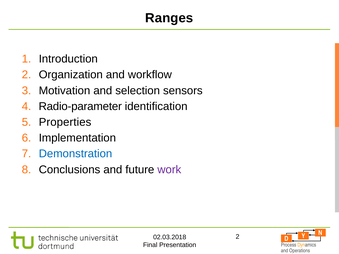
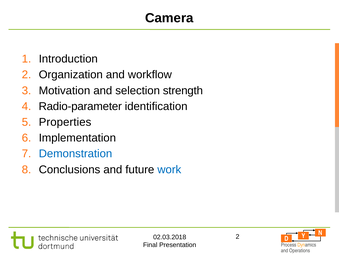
Ranges: Ranges -> Camera
sensors: sensors -> strength
work colour: purple -> blue
